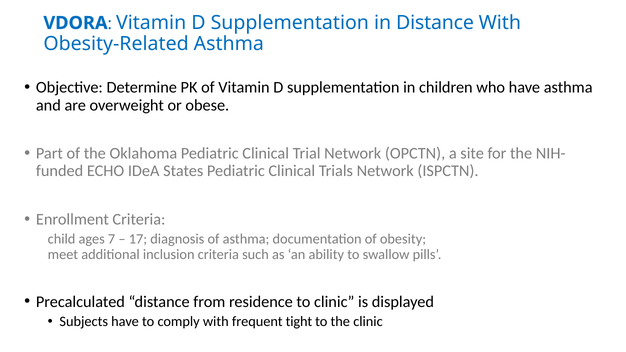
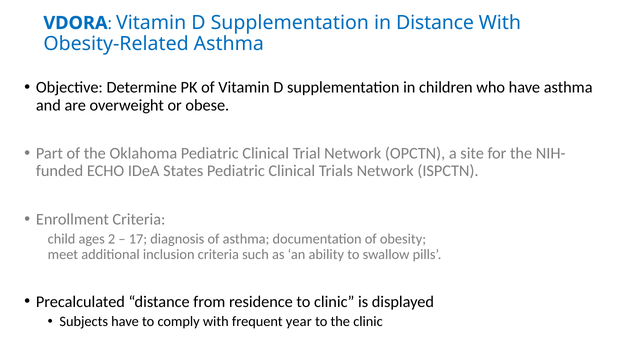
7: 7 -> 2
tight: tight -> year
